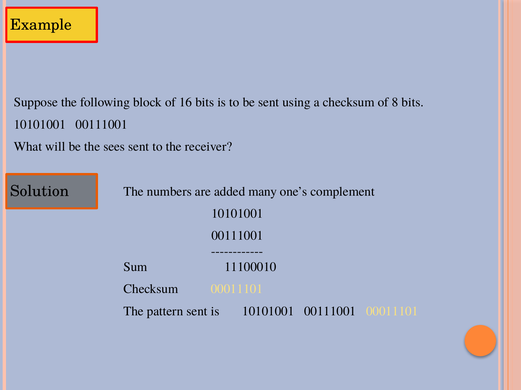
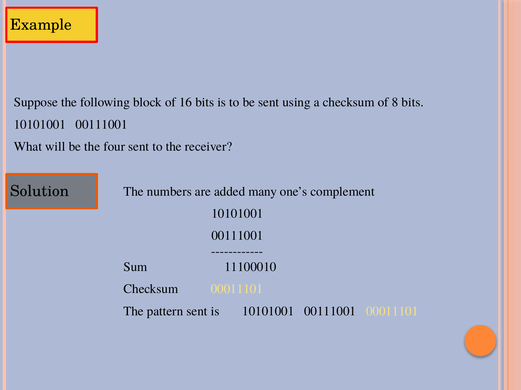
sees: sees -> four
